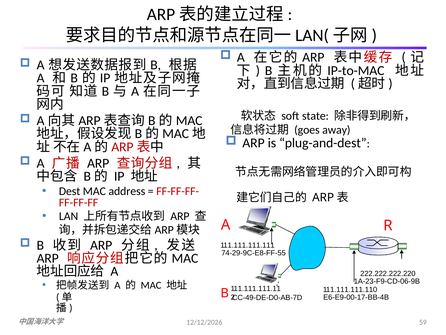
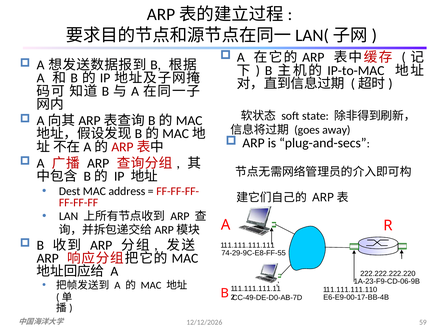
plug-and-dest: plug-and-dest -> plug-and-secs
